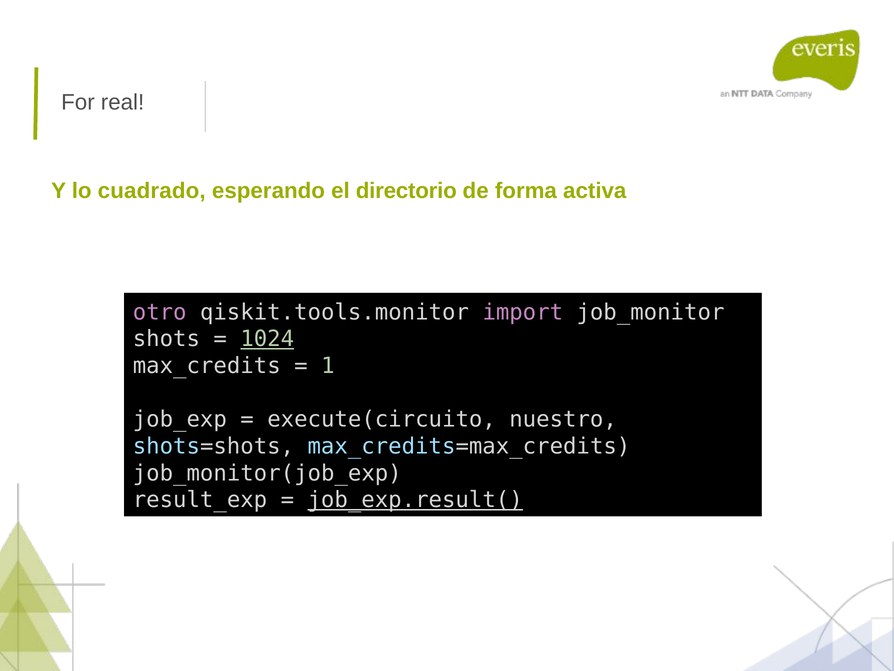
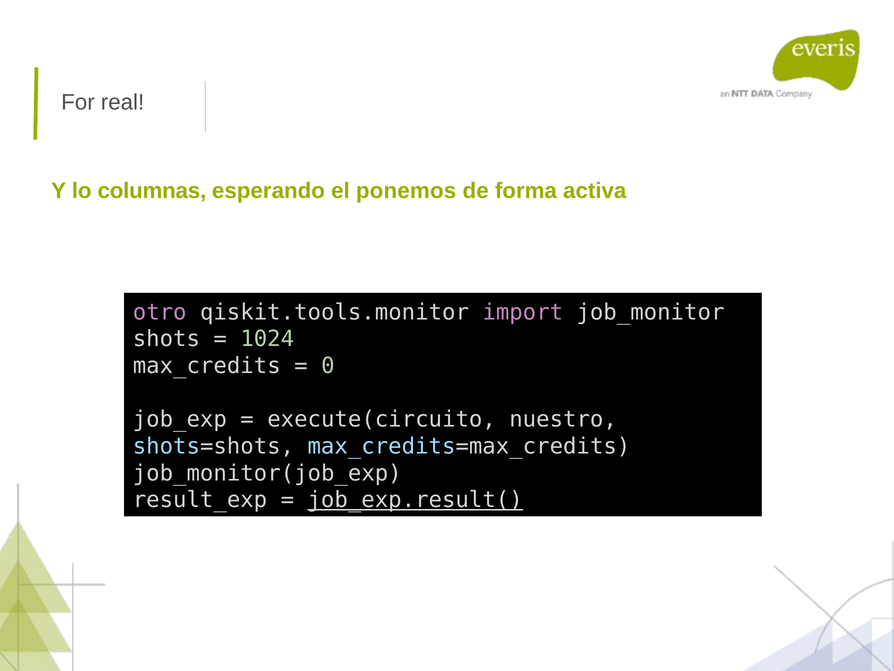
cuadrado: cuadrado -> columnas
directorio: directorio -> ponemos
1024 underline: present -> none
1: 1 -> 0
